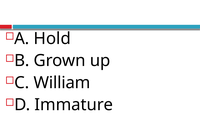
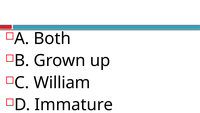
Hold: Hold -> Both
